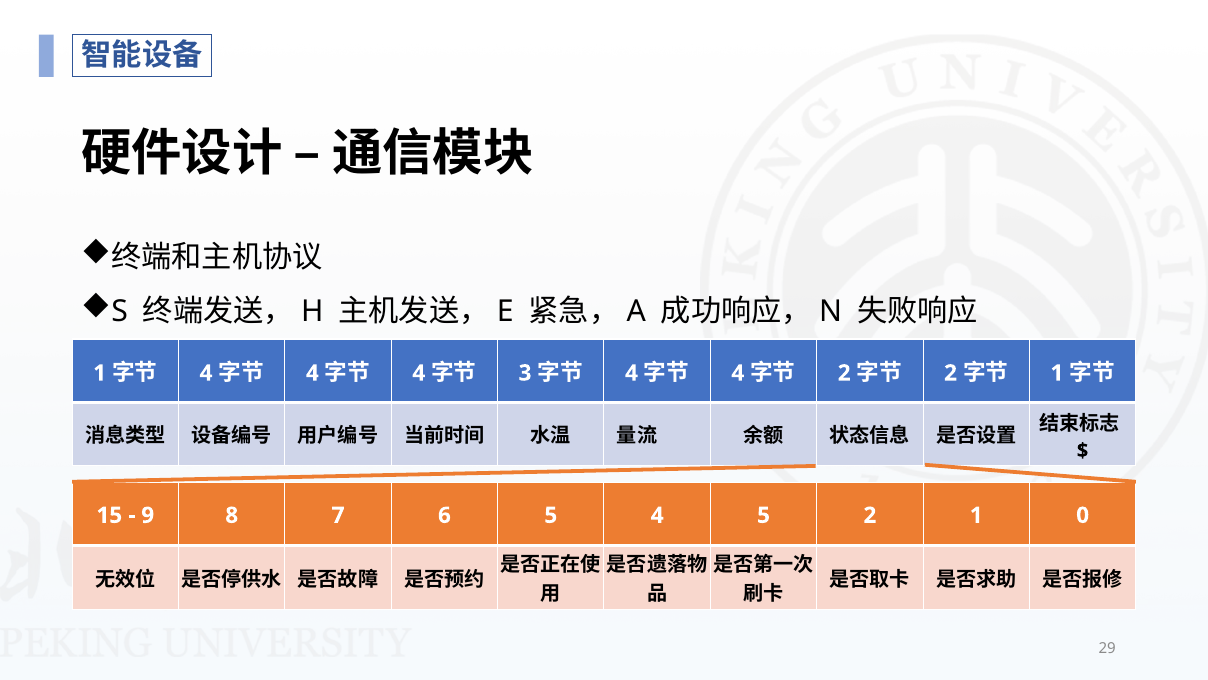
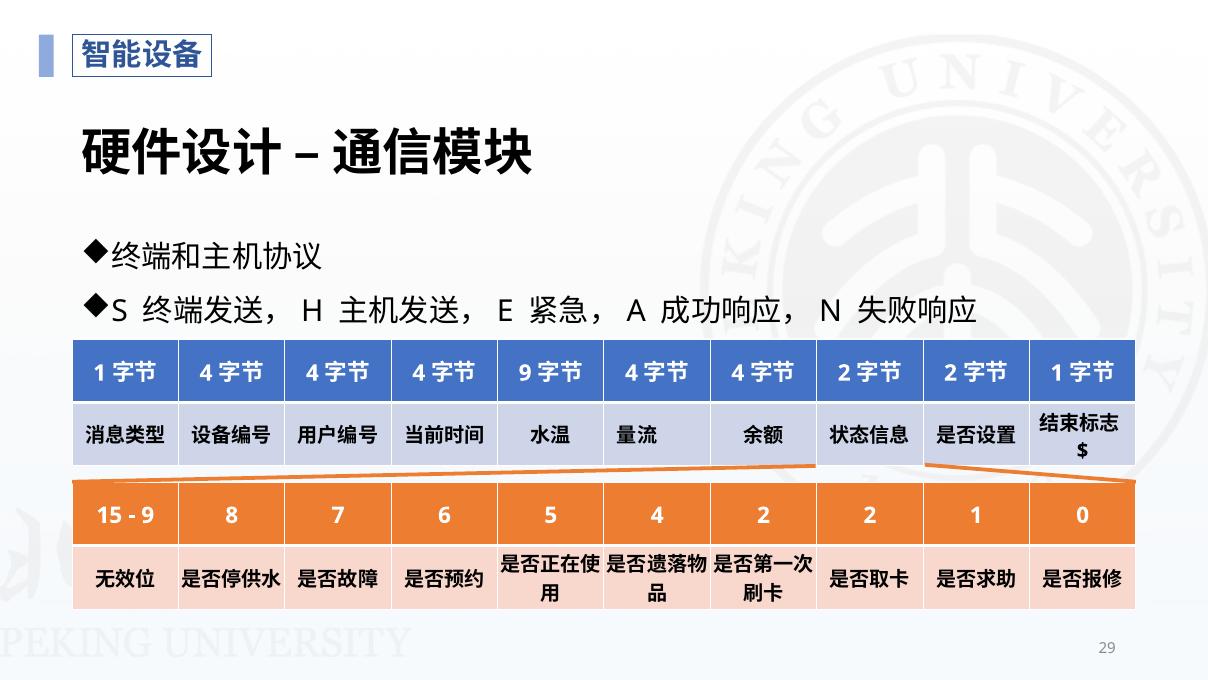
3 at (525, 373): 3 -> 9
4 5: 5 -> 2
